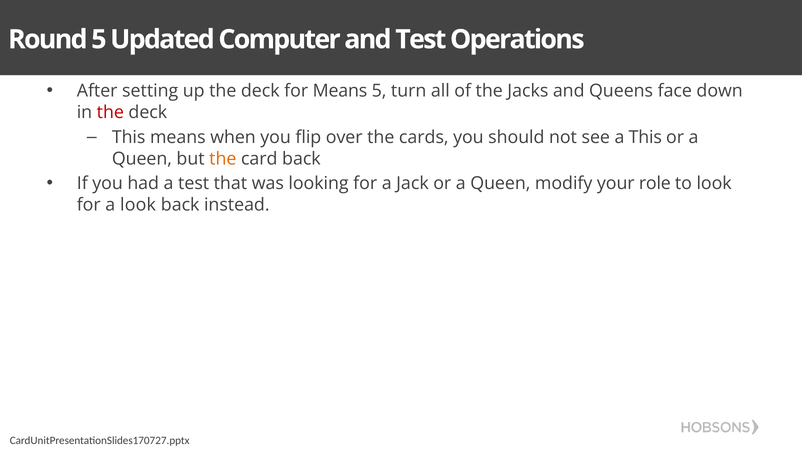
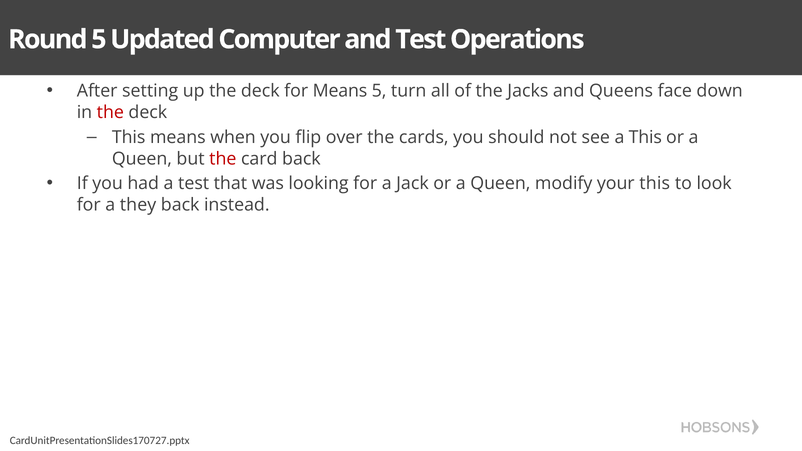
the at (223, 159) colour: orange -> red
your role: role -> this
a look: look -> they
